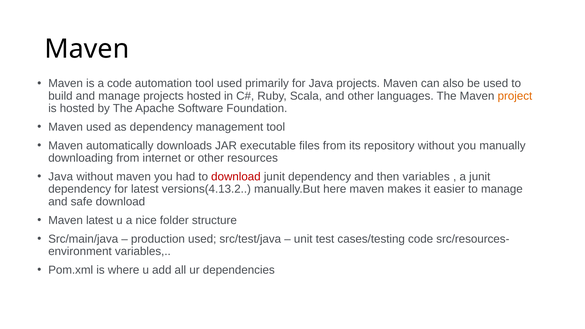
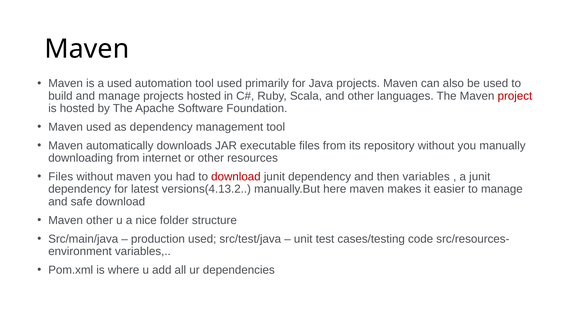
a code: code -> used
project colour: orange -> red
Java at (61, 177): Java -> Files
Maven latest: latest -> other
